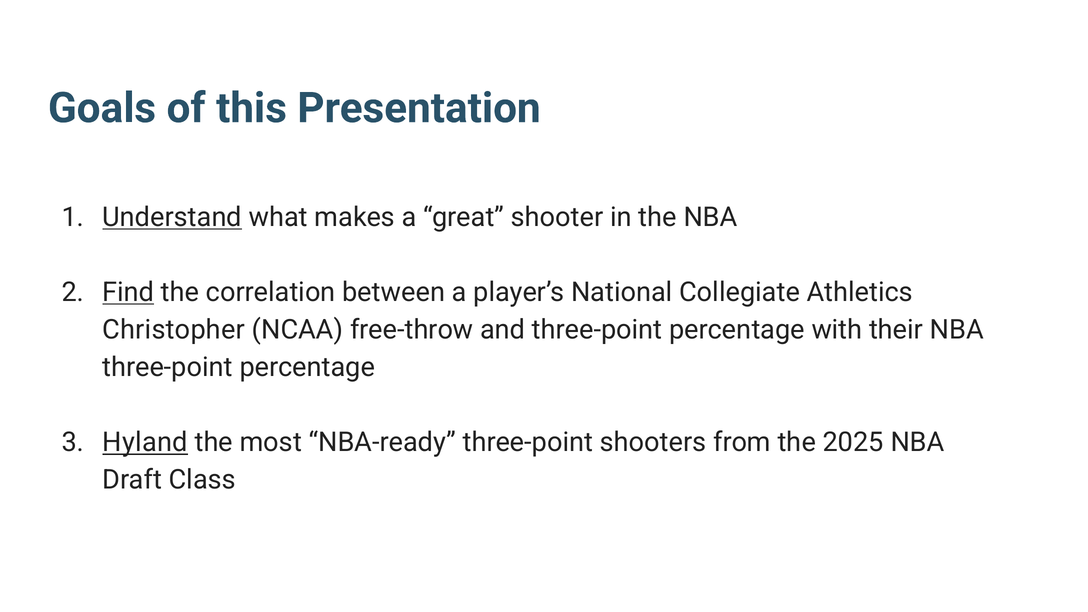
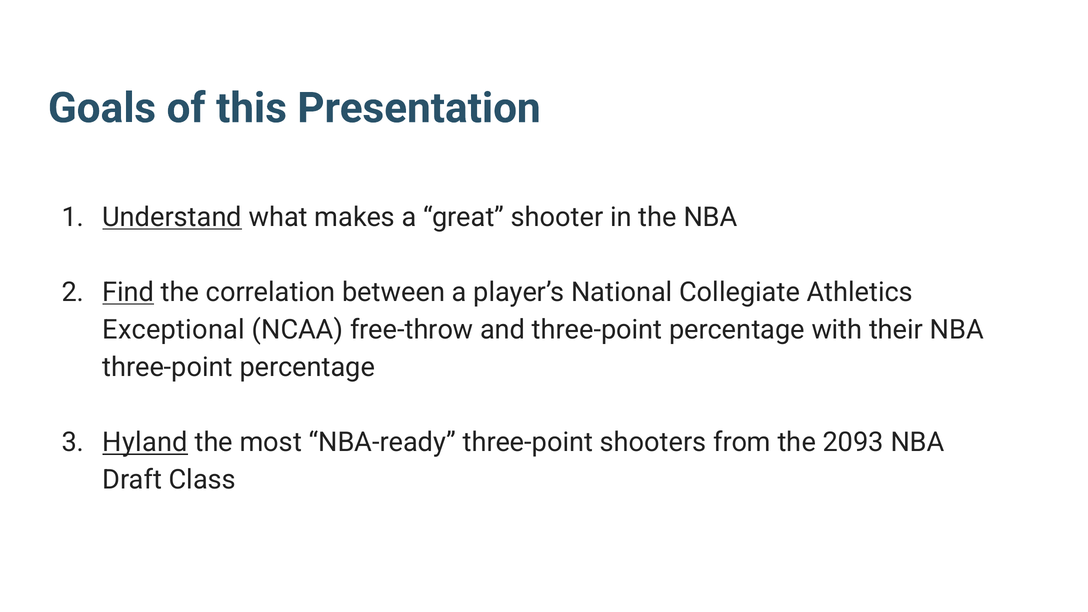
Christopher: Christopher -> Exceptional
2025: 2025 -> 2093
